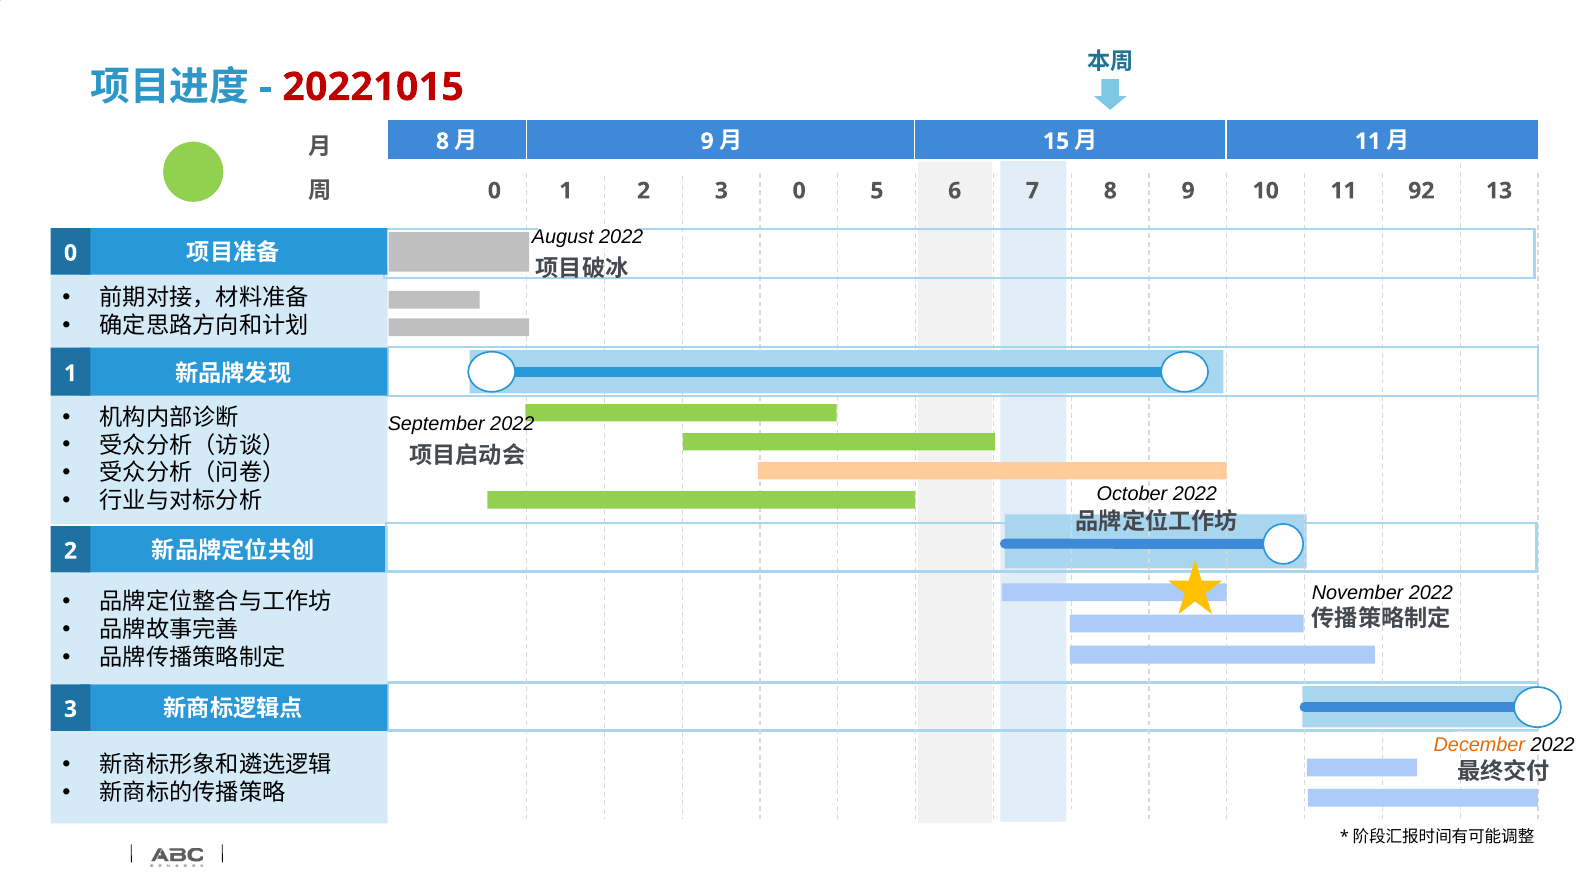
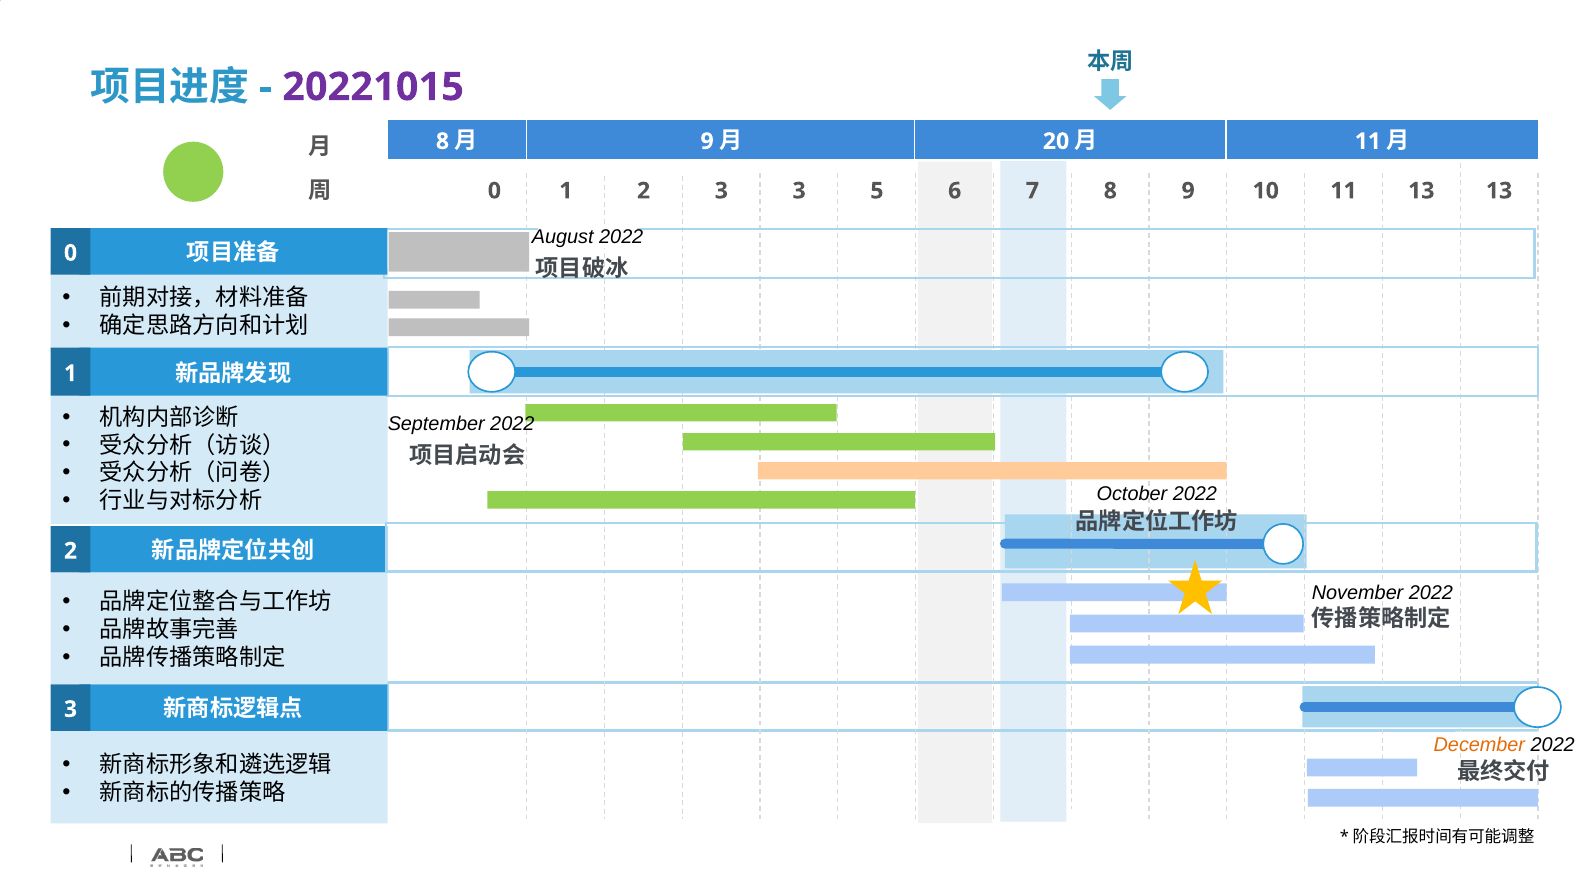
20221015 colour: red -> purple
15: 15 -> 20
1 2 3 0: 0 -> 3
11 92: 92 -> 13
